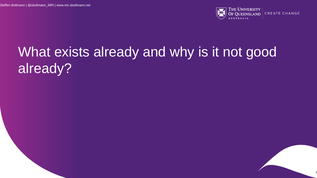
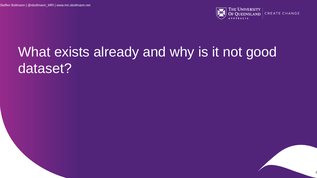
already at (45, 69): already -> dataset
